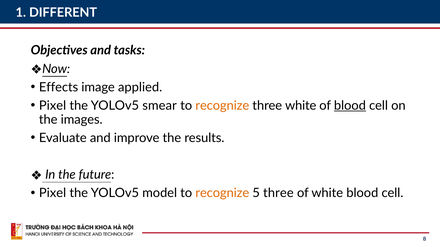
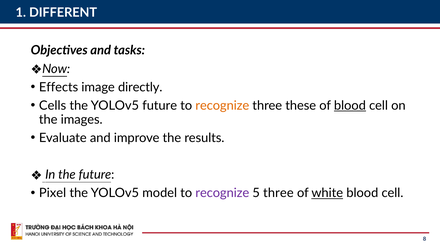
applied: applied -> directly
Pixel at (53, 106): Pixel -> Cells
YOLOv5 smear: smear -> future
three white: white -> these
recognize at (222, 193) colour: orange -> purple
white at (327, 193) underline: none -> present
